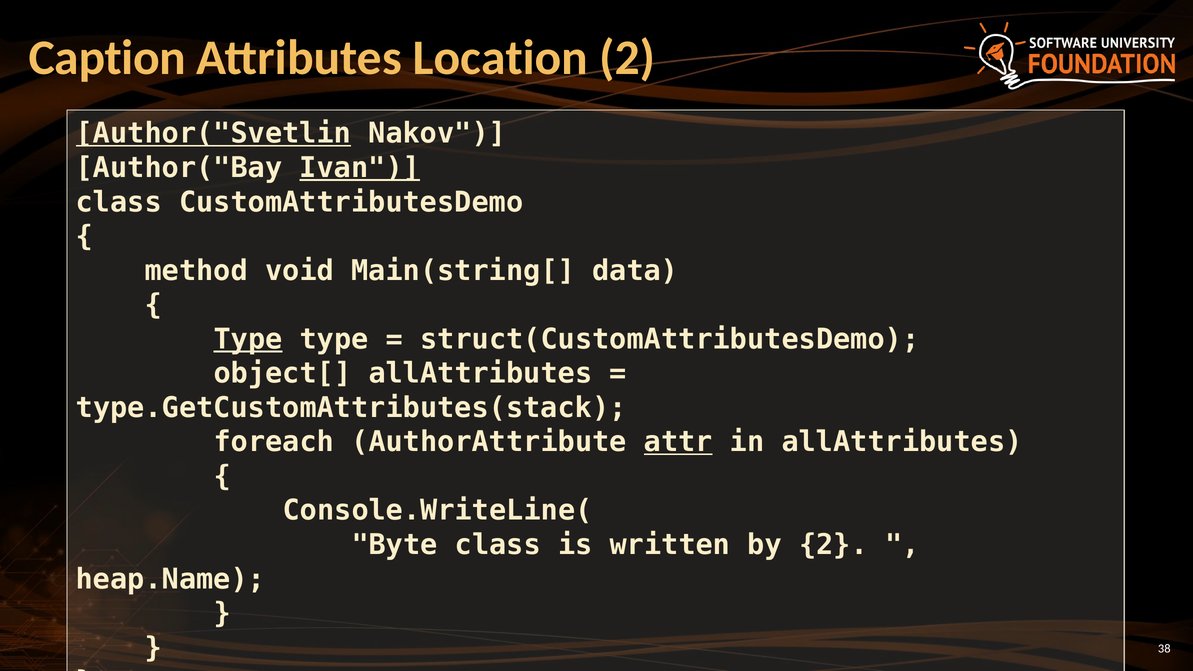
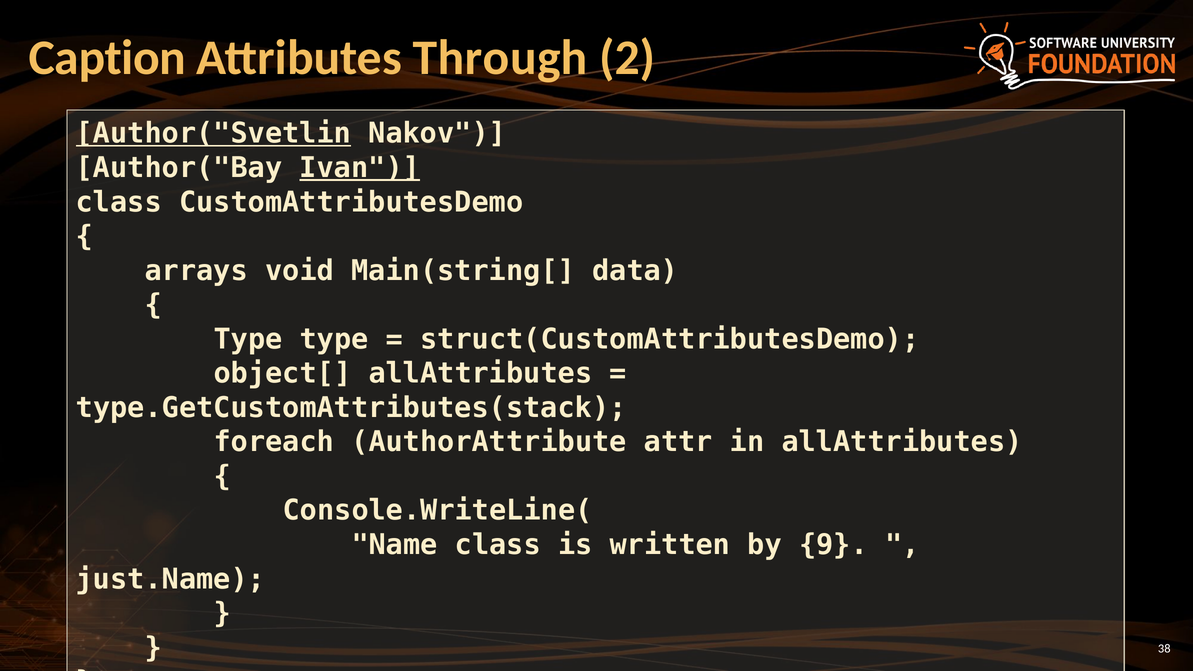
Location: Location -> Through
method: method -> arrays
Type at (248, 339) underline: present -> none
attr underline: present -> none
Byte: Byte -> Name
by 2: 2 -> 9
heap.Name: heap.Name -> just.Name
